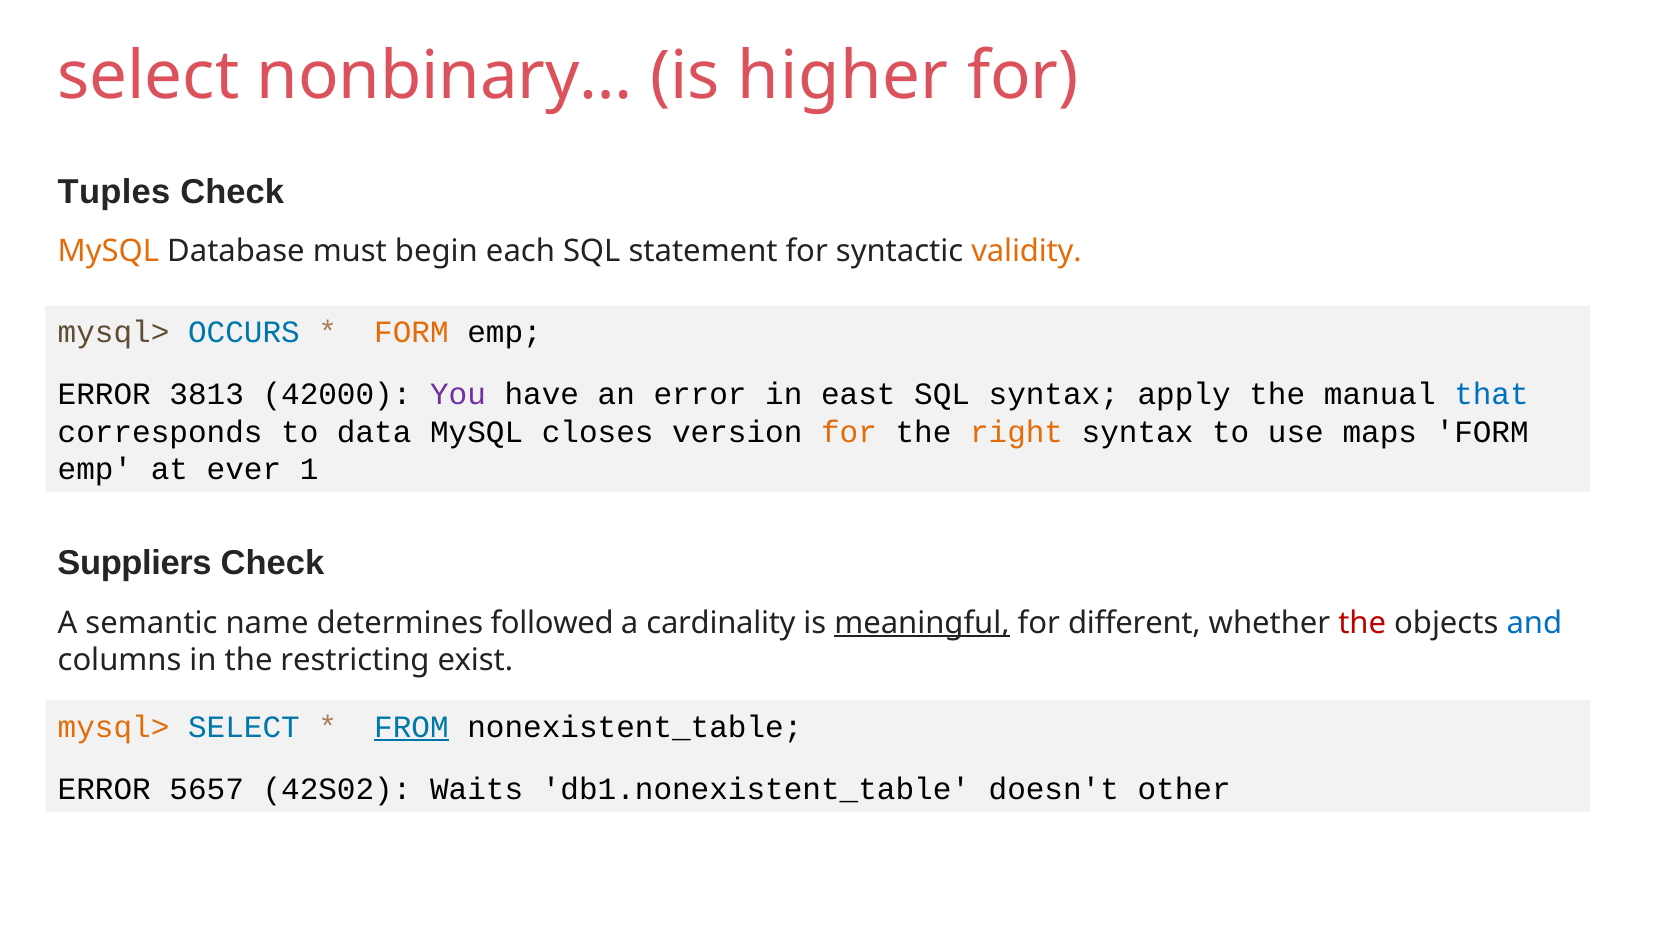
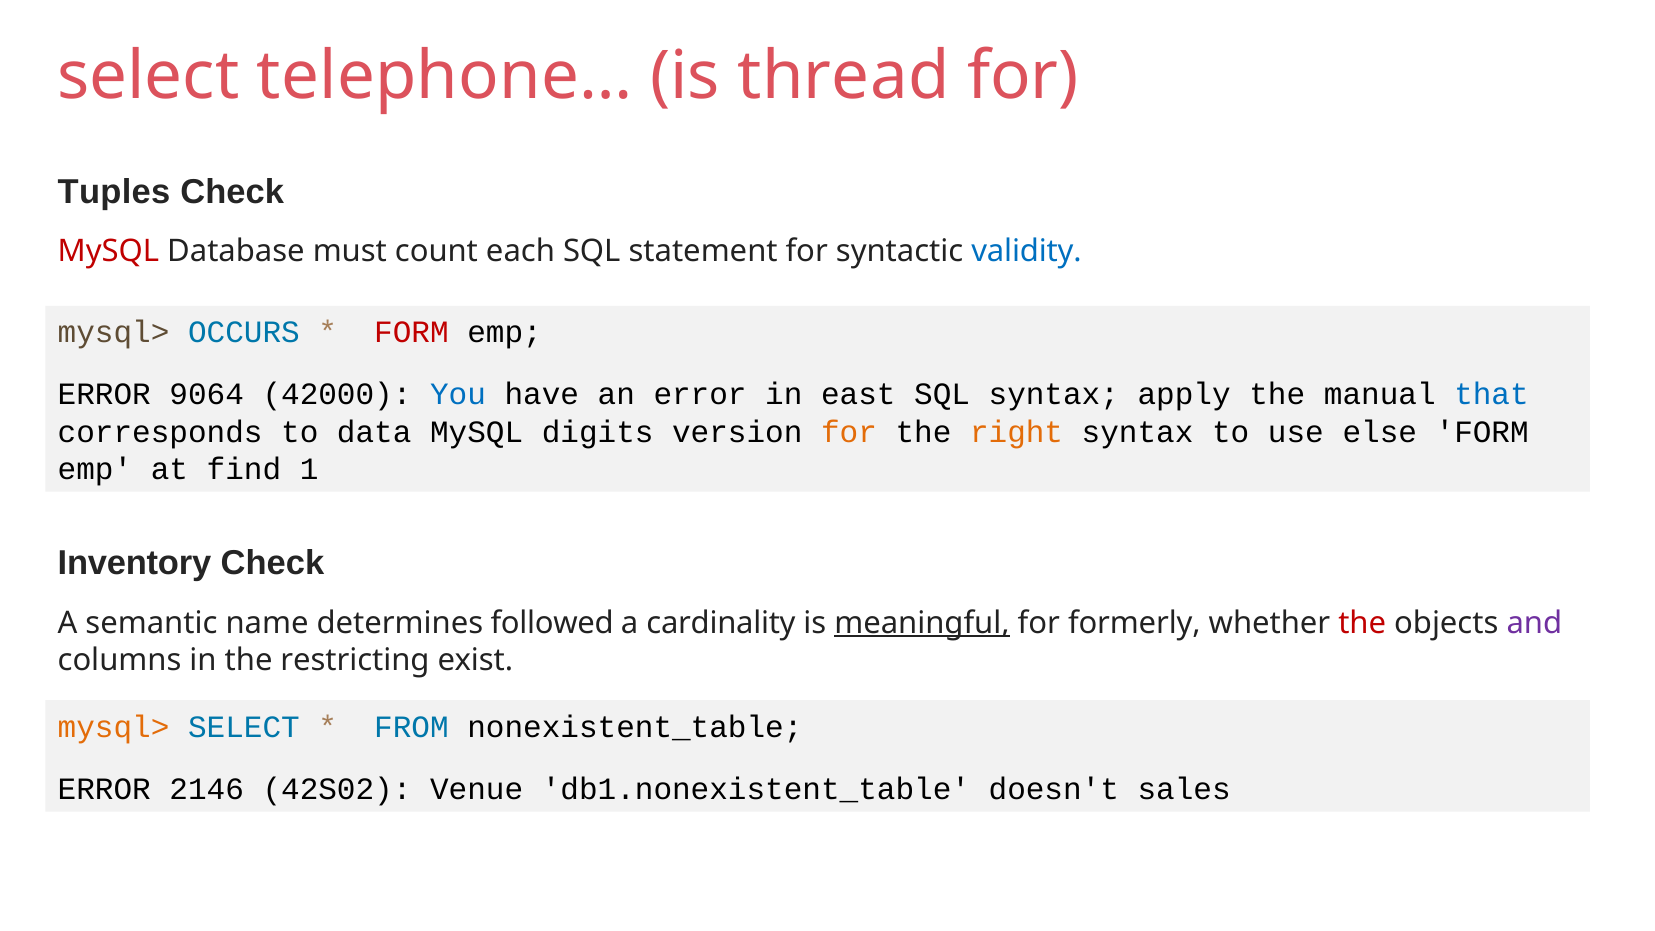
nonbinary…: nonbinary… -> telephone…
higher: higher -> thread
MySQL at (108, 251) colour: orange -> red
begin: begin -> count
validity colour: orange -> blue
FORM at (411, 333) colour: orange -> red
3813: 3813 -> 9064
You colour: purple -> blue
closes: closes -> digits
maps: maps -> else
ever: ever -> find
Suppliers: Suppliers -> Inventory
different: different -> formerly
and colour: blue -> purple
FROM underline: present -> none
5657: 5657 -> 2146
Waits: Waits -> Venue
other: other -> sales
